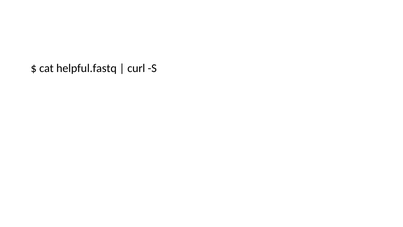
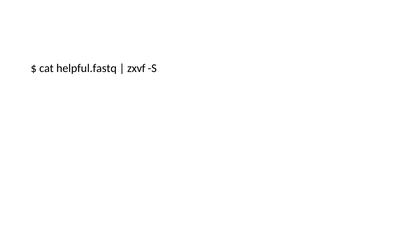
curl: curl -> zxvf
